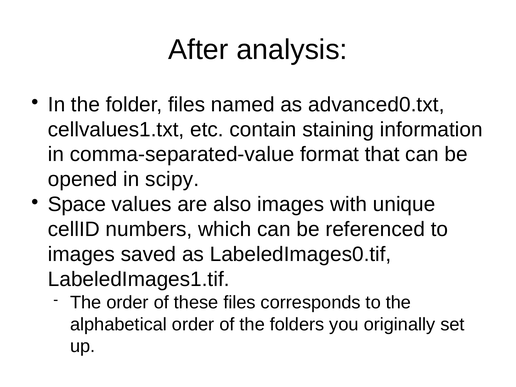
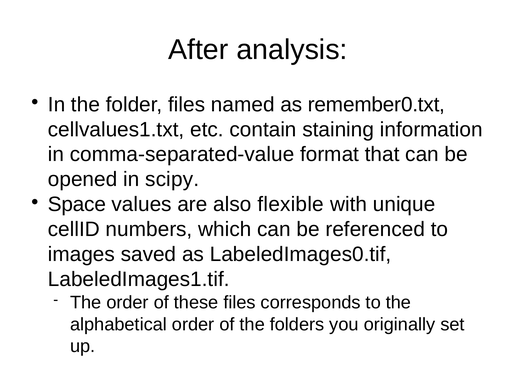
advanced0.txt: advanced0.txt -> remember0.txt
also images: images -> flexible
